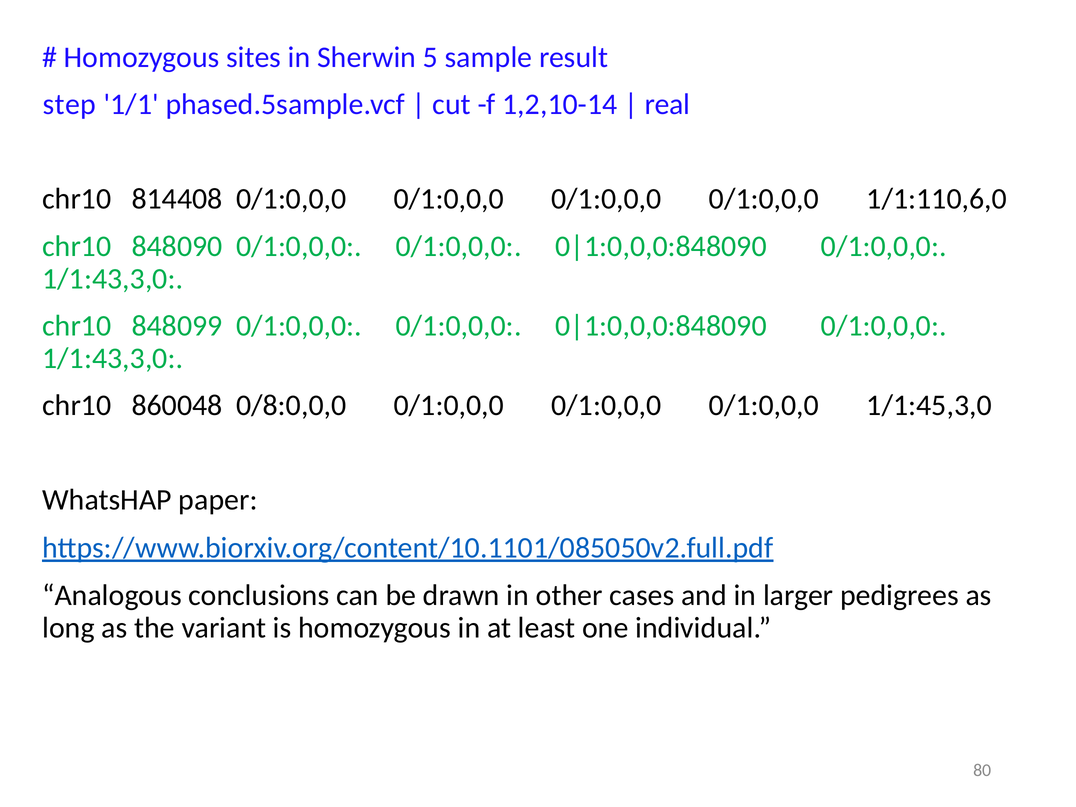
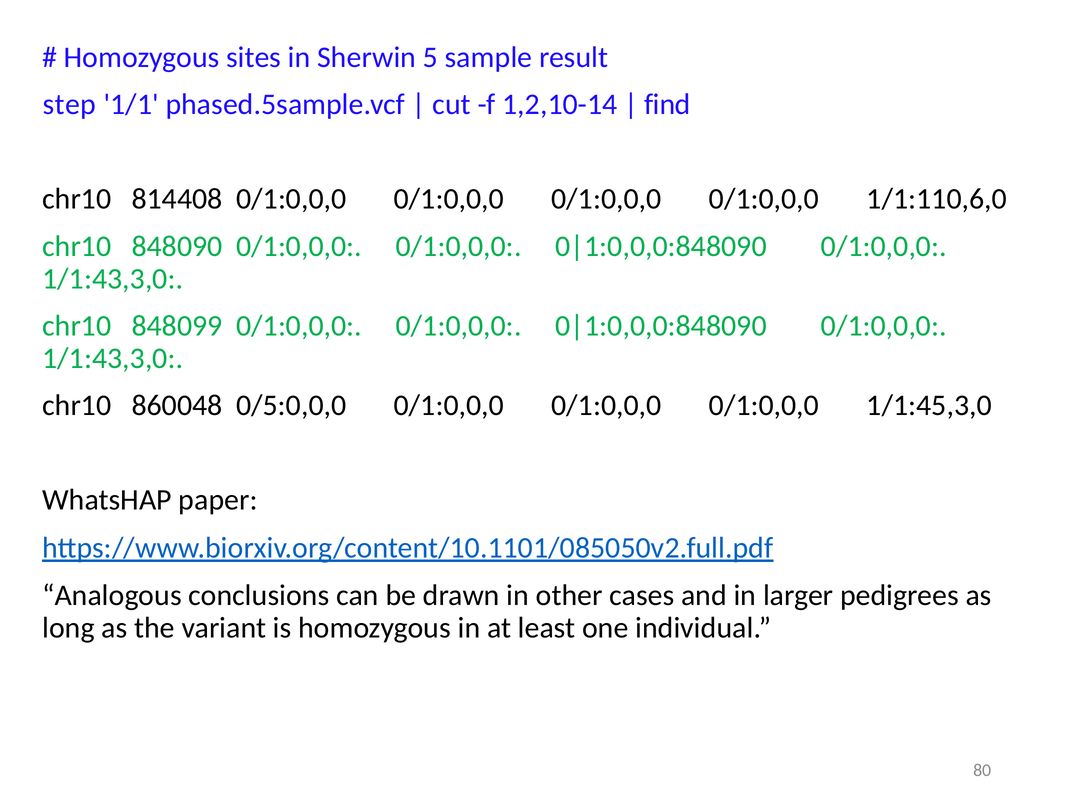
real: real -> find
0/8:0,0,0: 0/8:0,0,0 -> 0/5:0,0,0
